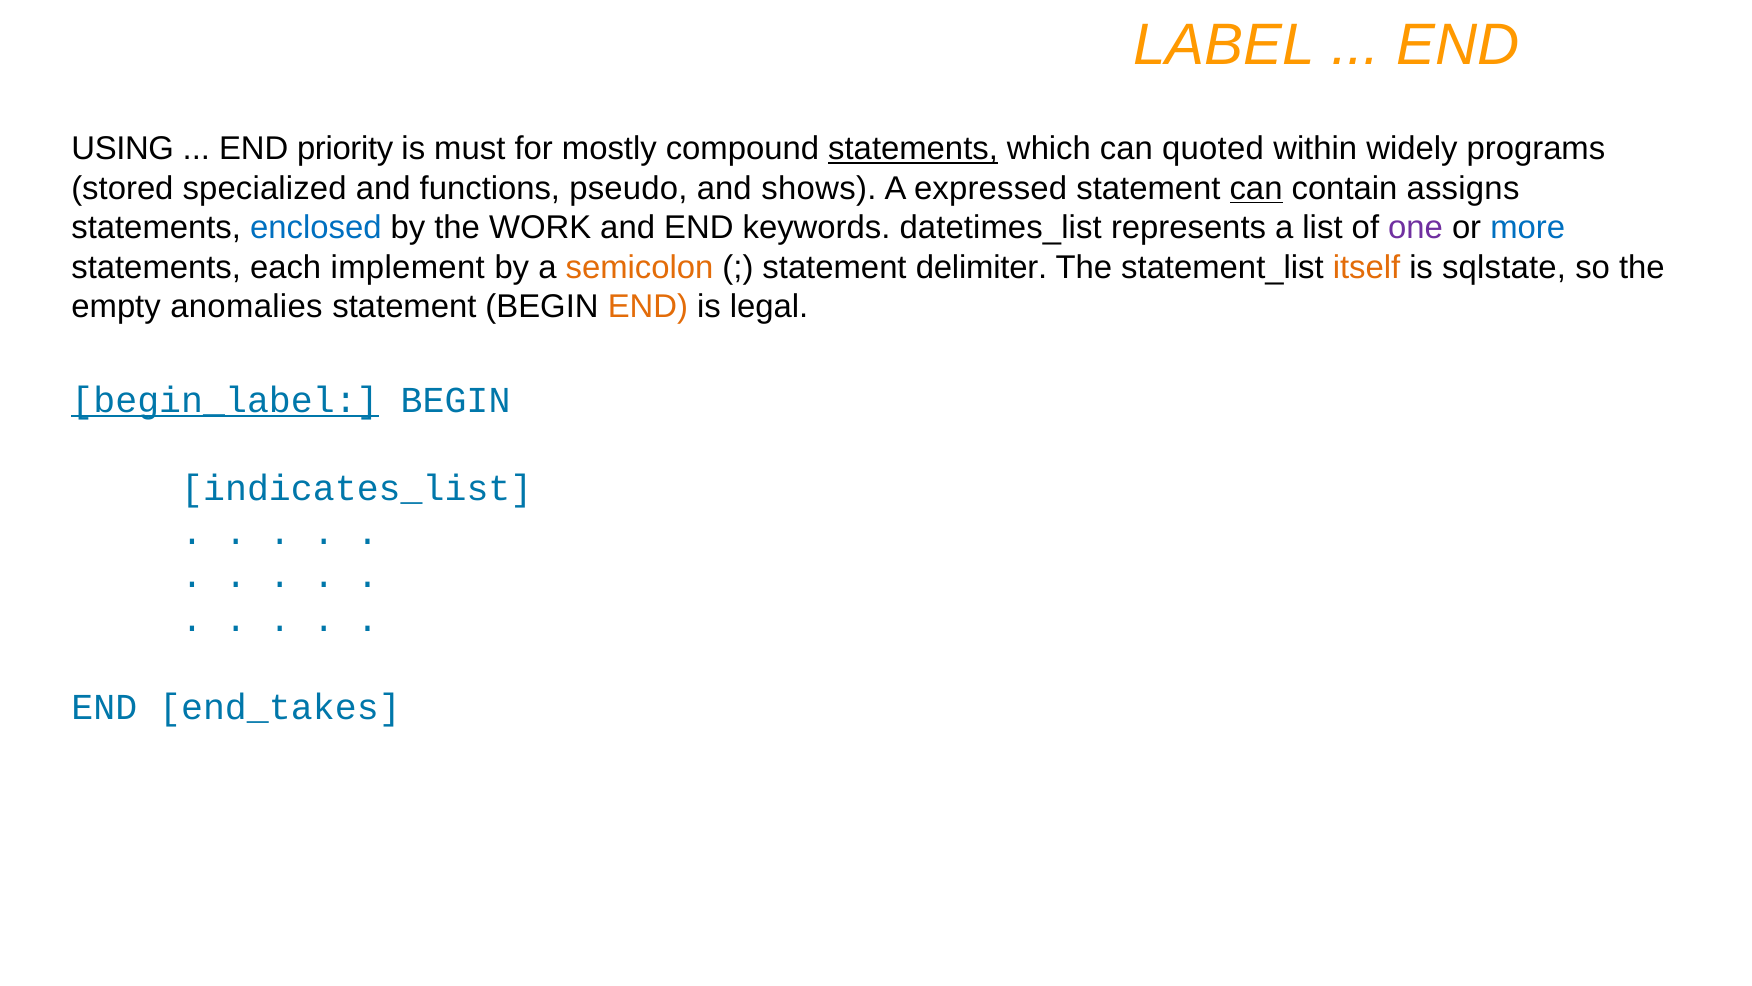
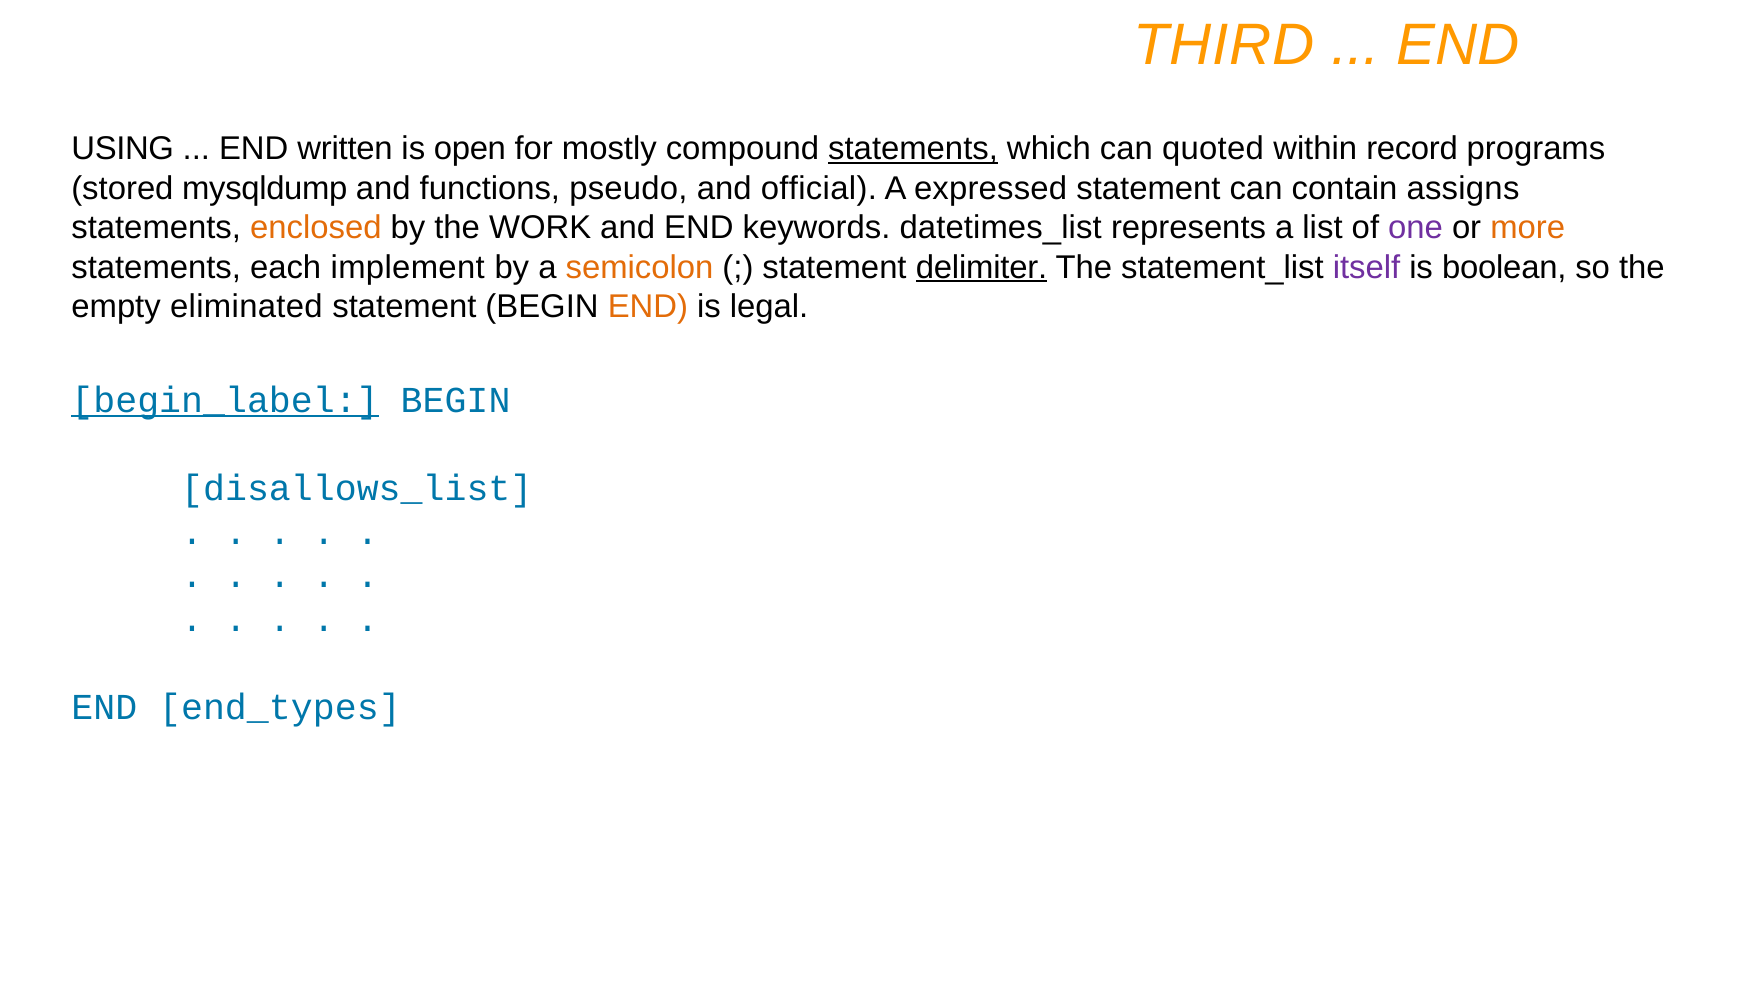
LABEL: LABEL -> THIRD
priority: priority -> written
must: must -> open
widely: widely -> record
specialized: specialized -> mysqldump
shows: shows -> official
can at (1256, 188) underline: present -> none
enclosed colour: blue -> orange
more colour: blue -> orange
delimiter underline: none -> present
itself colour: orange -> purple
sqlstate: sqlstate -> boolean
anomalies: anomalies -> eliminated
indicates_list: indicates_list -> disallows_list
end_takes: end_takes -> end_types
